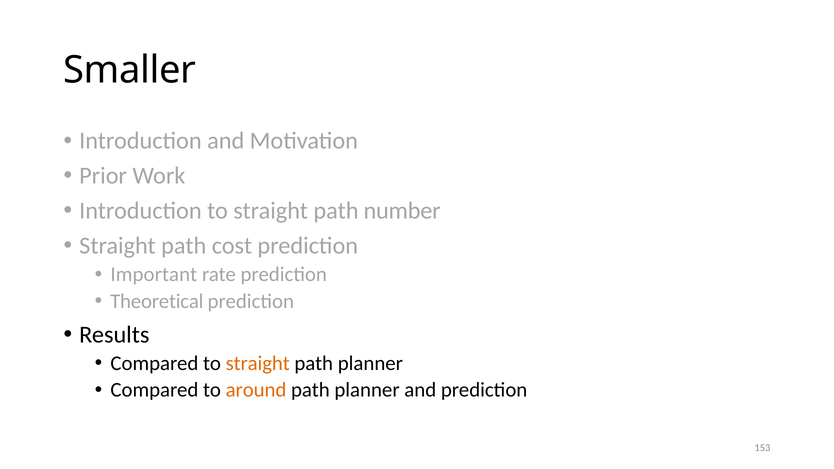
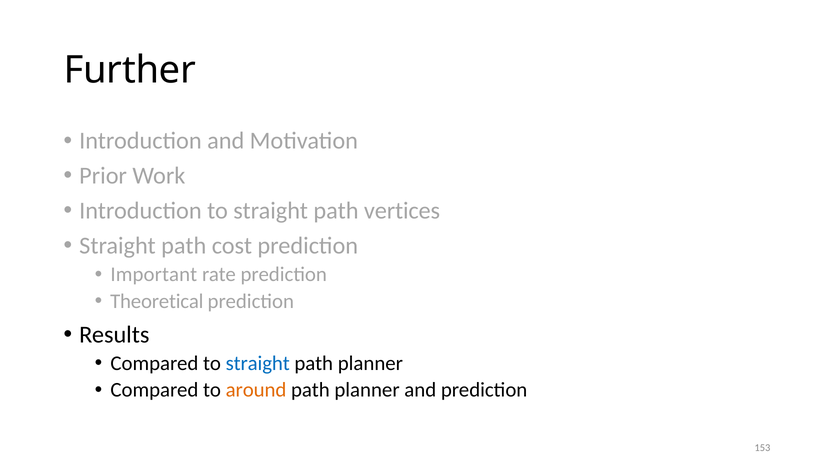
Smaller: Smaller -> Further
number: number -> vertices
straight at (258, 363) colour: orange -> blue
